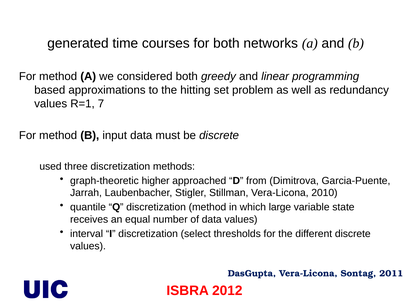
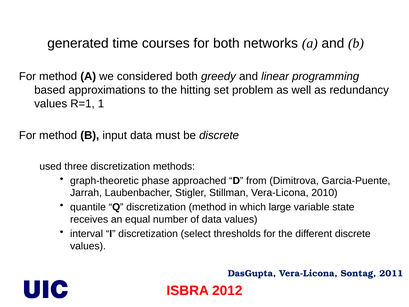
7: 7 -> 1
higher: higher -> phase
